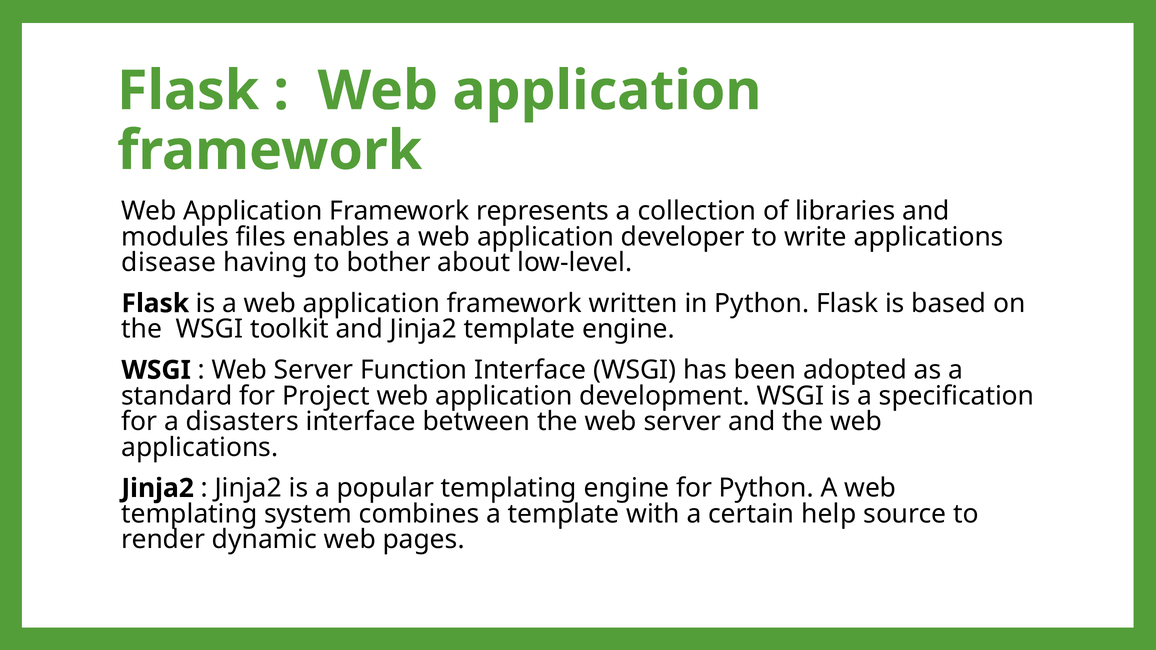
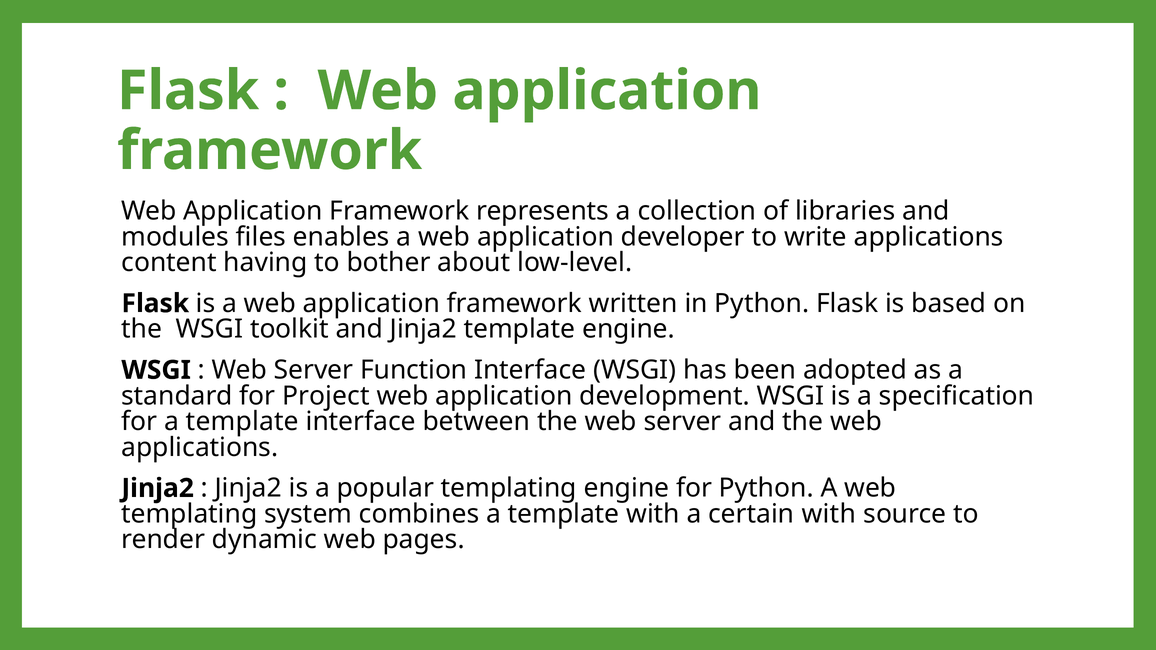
disease: disease -> content
for a disasters: disasters -> template
certain help: help -> with
